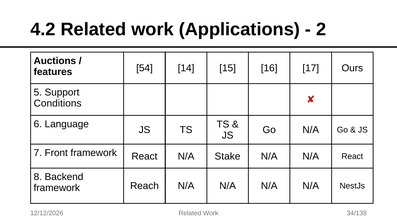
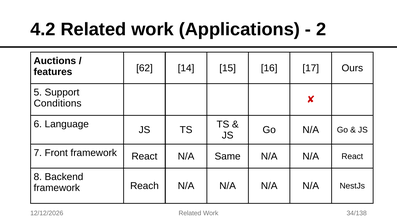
54: 54 -> 62
Stake: Stake -> Same
